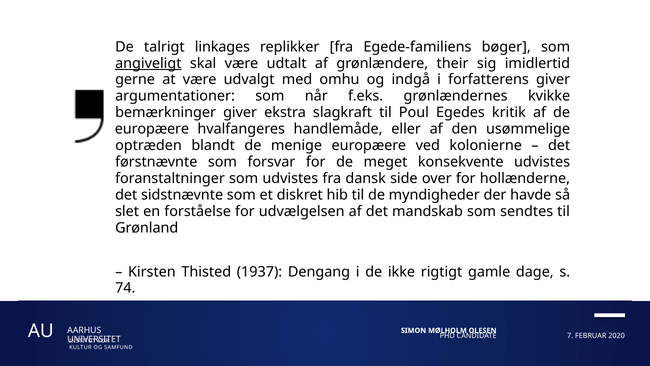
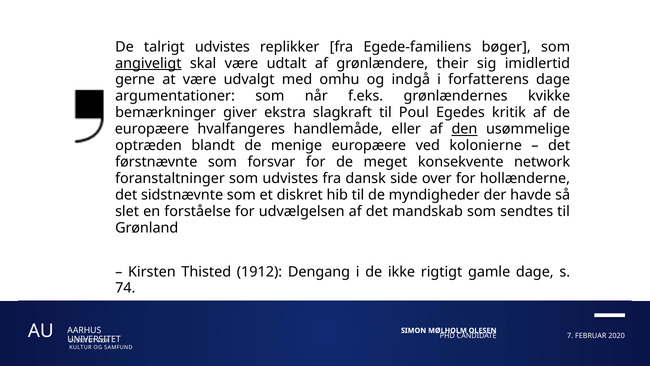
talrigt linkages: linkages -> udvistes
forfatterens giver: giver -> dage
den underline: none -> present
konsekvente udvistes: udvistes -> network
1937: 1937 -> 1912
